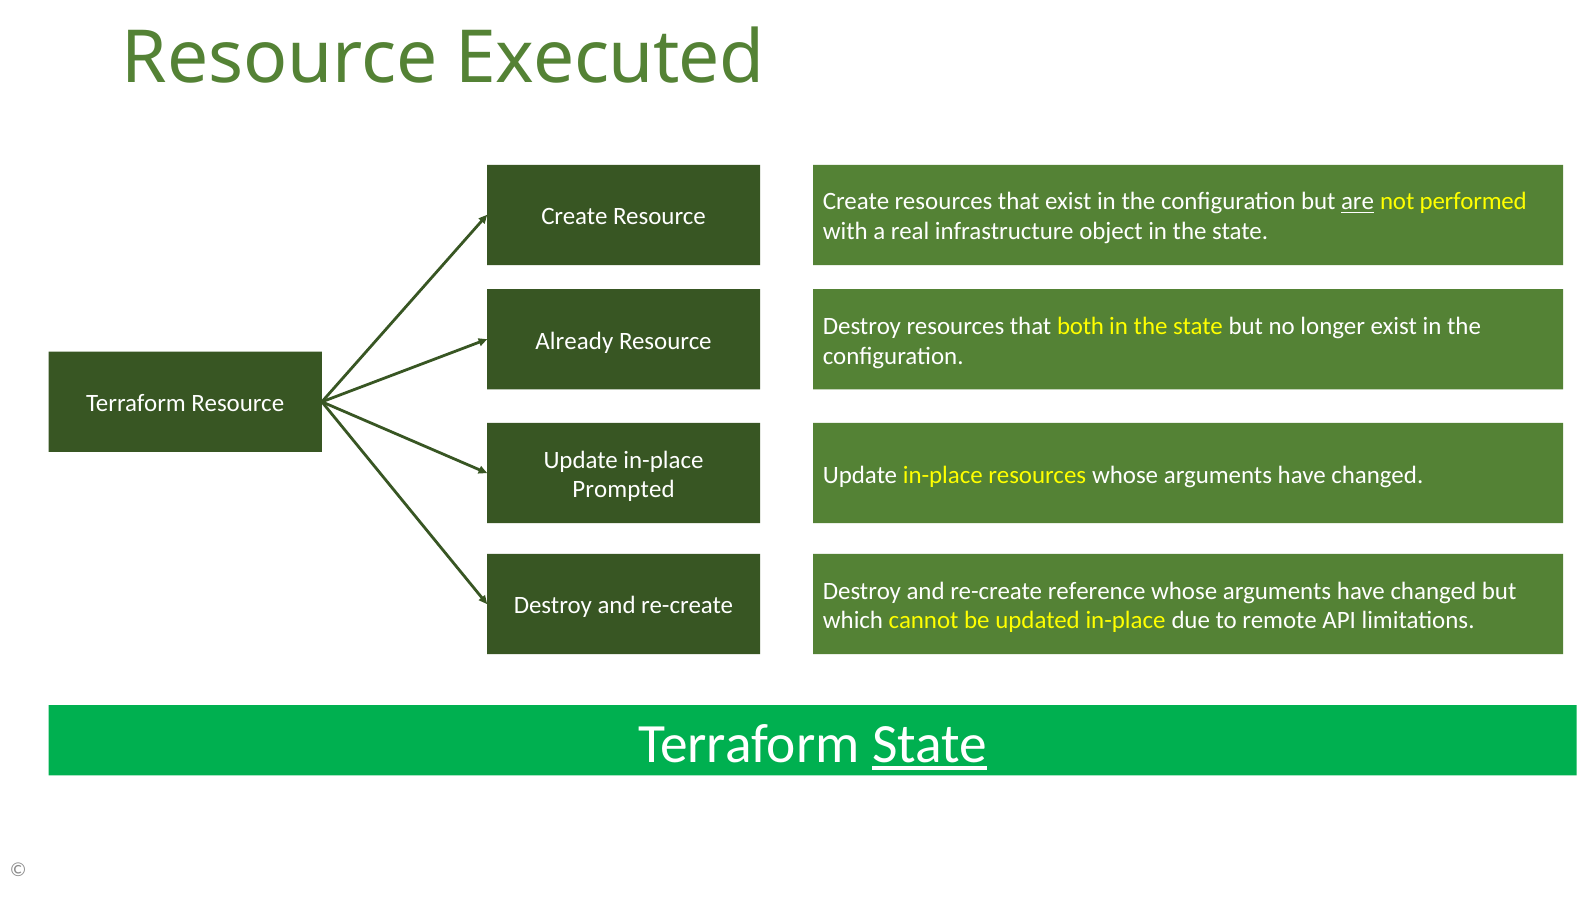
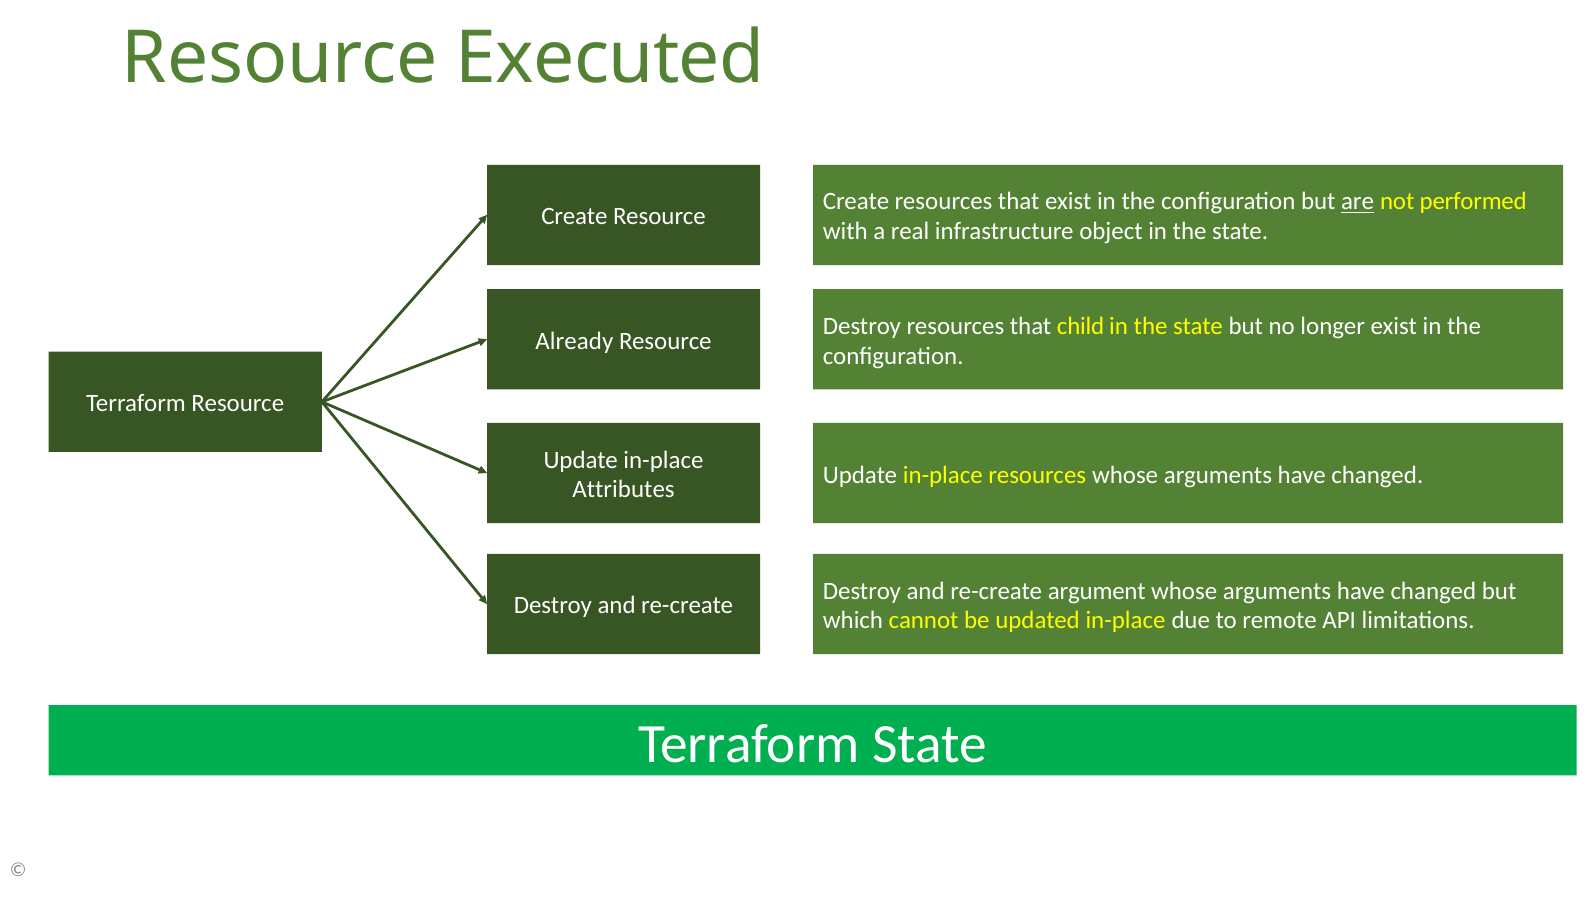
both: both -> child
Prompted: Prompted -> Attributes
reference: reference -> argument
State at (930, 744) underline: present -> none
